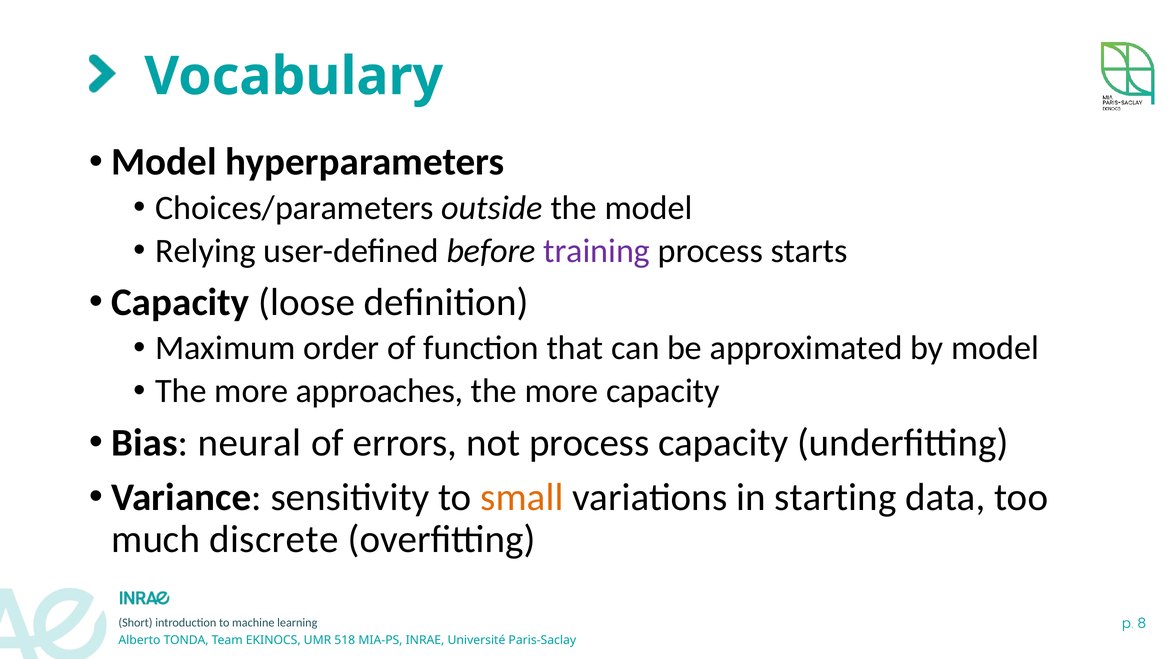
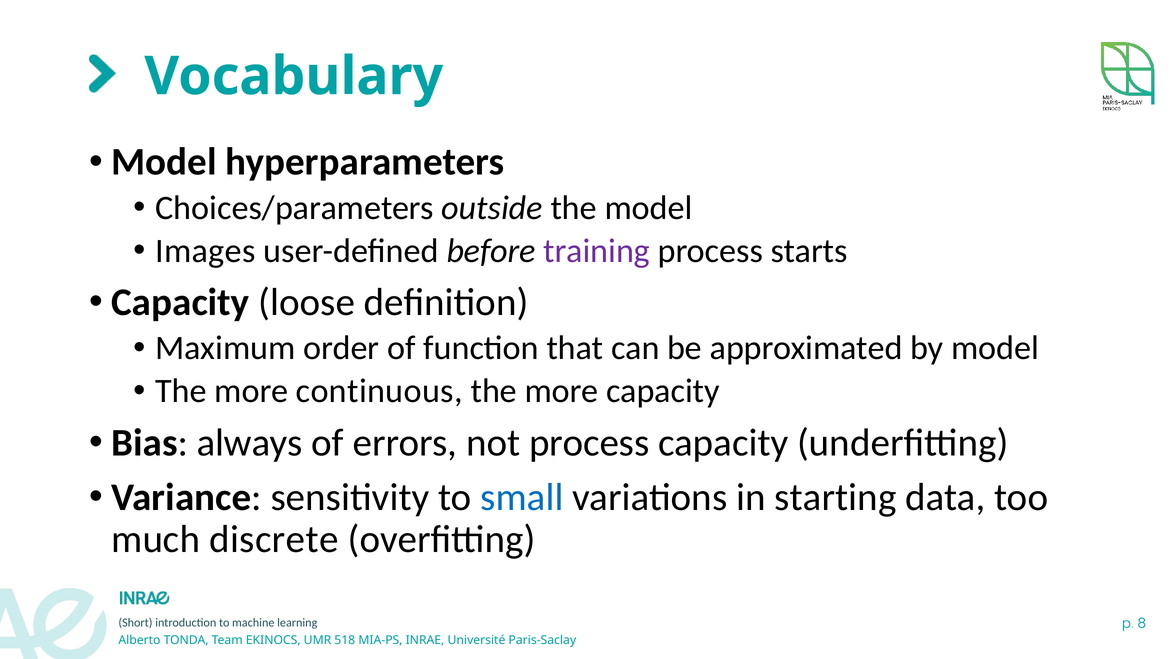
Relying: Relying -> Images
approaches: approaches -> continuous
neural: neural -> always
small colour: orange -> blue
